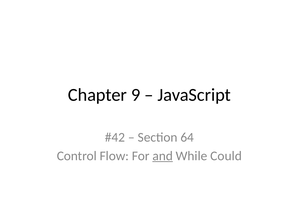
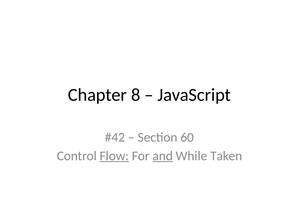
9: 9 -> 8
64: 64 -> 60
Flow underline: none -> present
Could: Could -> Taken
